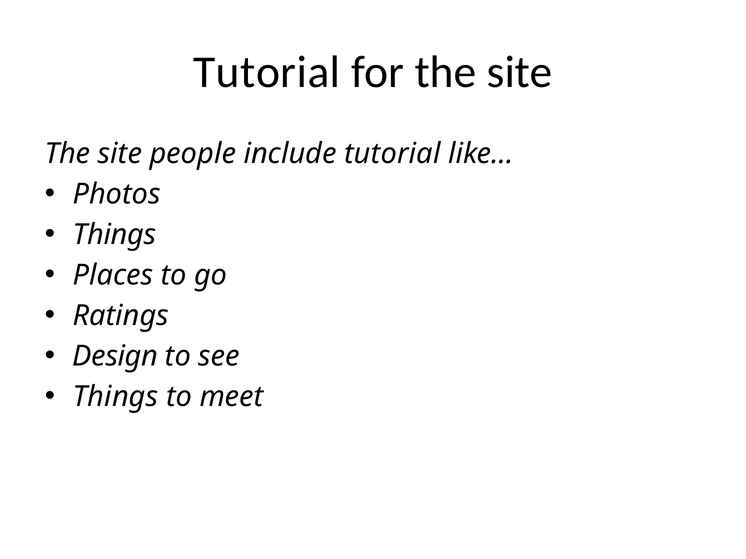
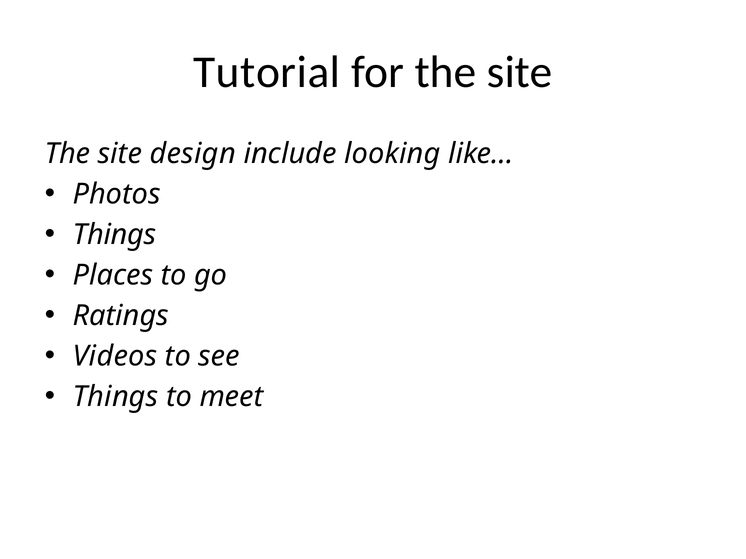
people: people -> design
include tutorial: tutorial -> looking
Design: Design -> Videos
